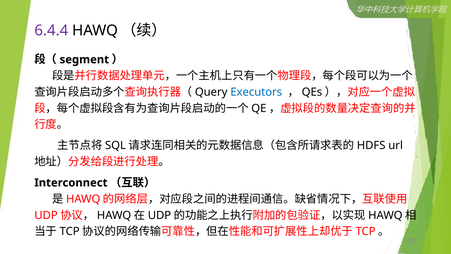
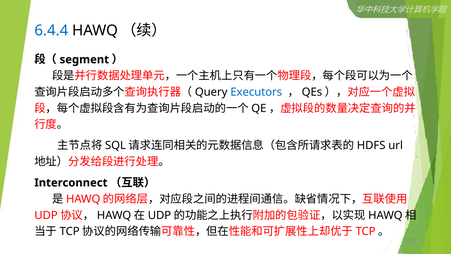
6.4.4 colour: purple -> blue
